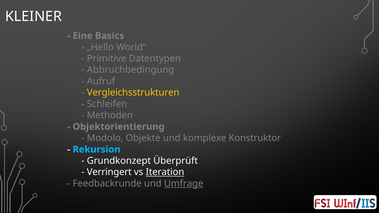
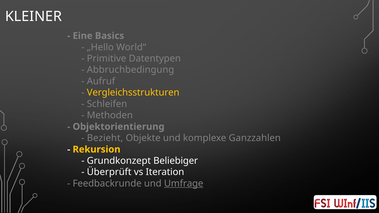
Modolo: Modolo -> Bezieht
Konstruktor: Konstruktor -> Ganzzahlen
Rekursion colour: light blue -> yellow
Überprüft: Überprüft -> Beliebiger
Verringert: Verringert -> Überprüft
Iteration underline: present -> none
